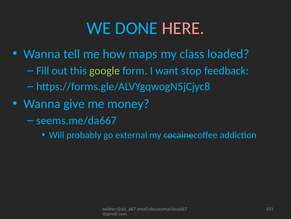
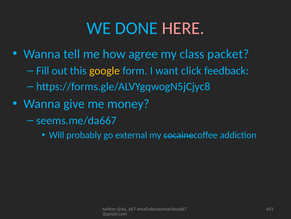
maps: maps -> agree
loaded: loaded -> packet
google colour: light green -> yellow
stop: stop -> click
